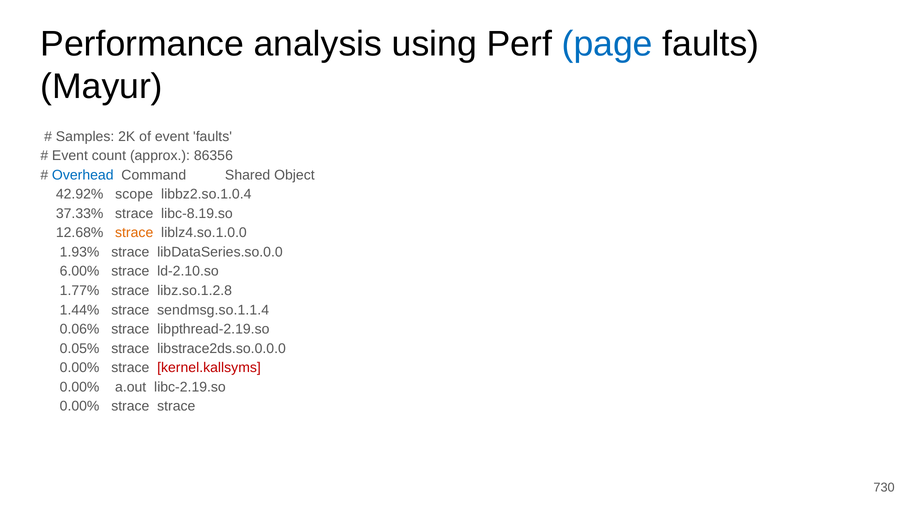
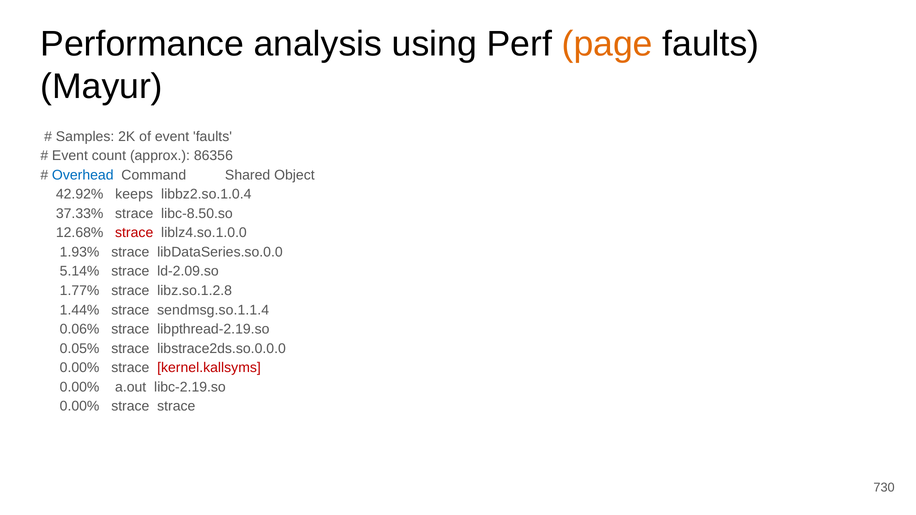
page colour: blue -> orange
scope: scope -> keeps
libc-8.19.so: libc-8.19.so -> libc-8.50.so
strace at (134, 233) colour: orange -> red
6.00%: 6.00% -> 5.14%
ld-2.10.so: ld-2.10.so -> ld-2.09.so
